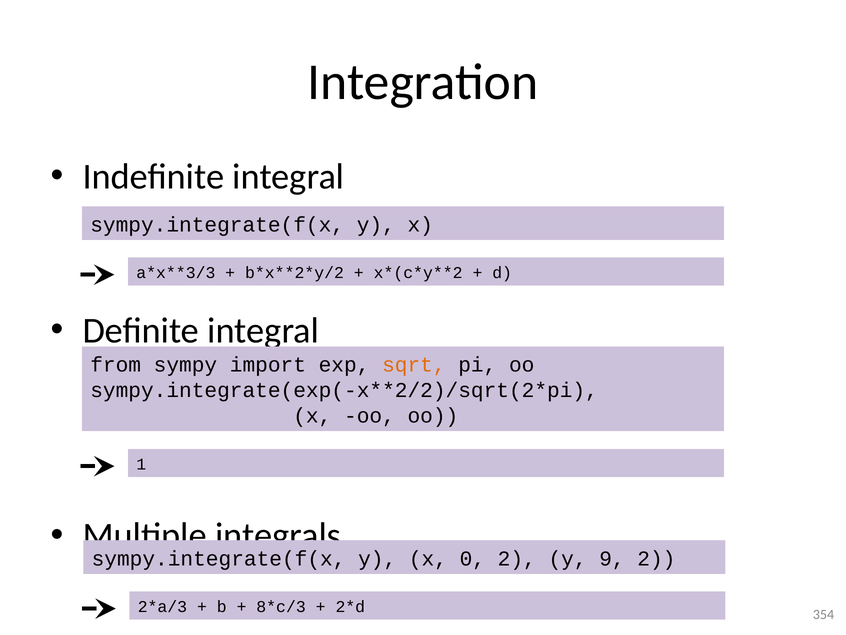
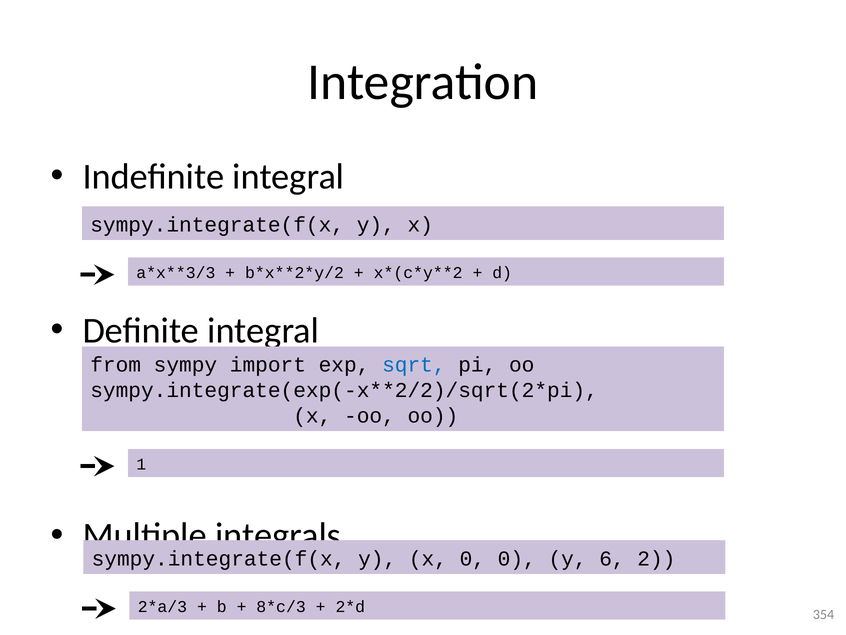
sqrt colour: orange -> blue
0 2: 2 -> 0
9: 9 -> 6
